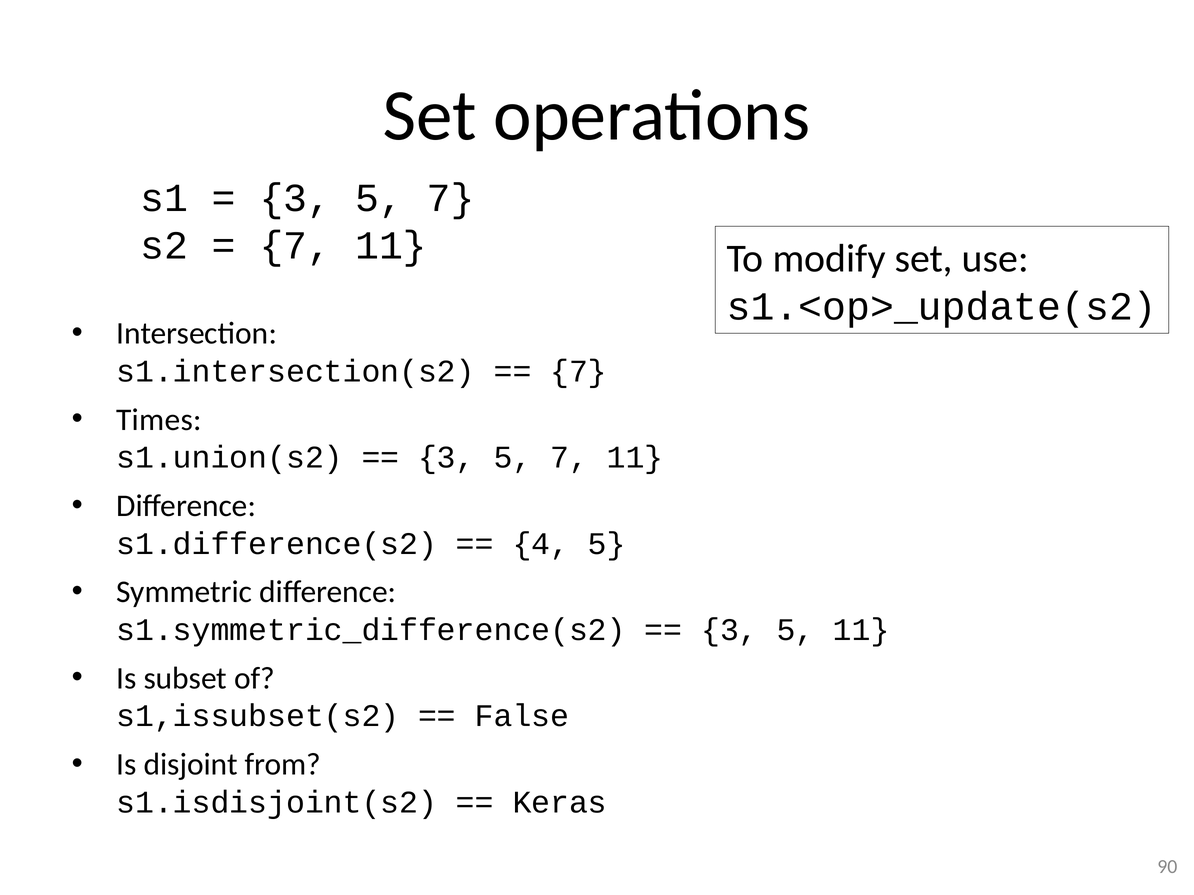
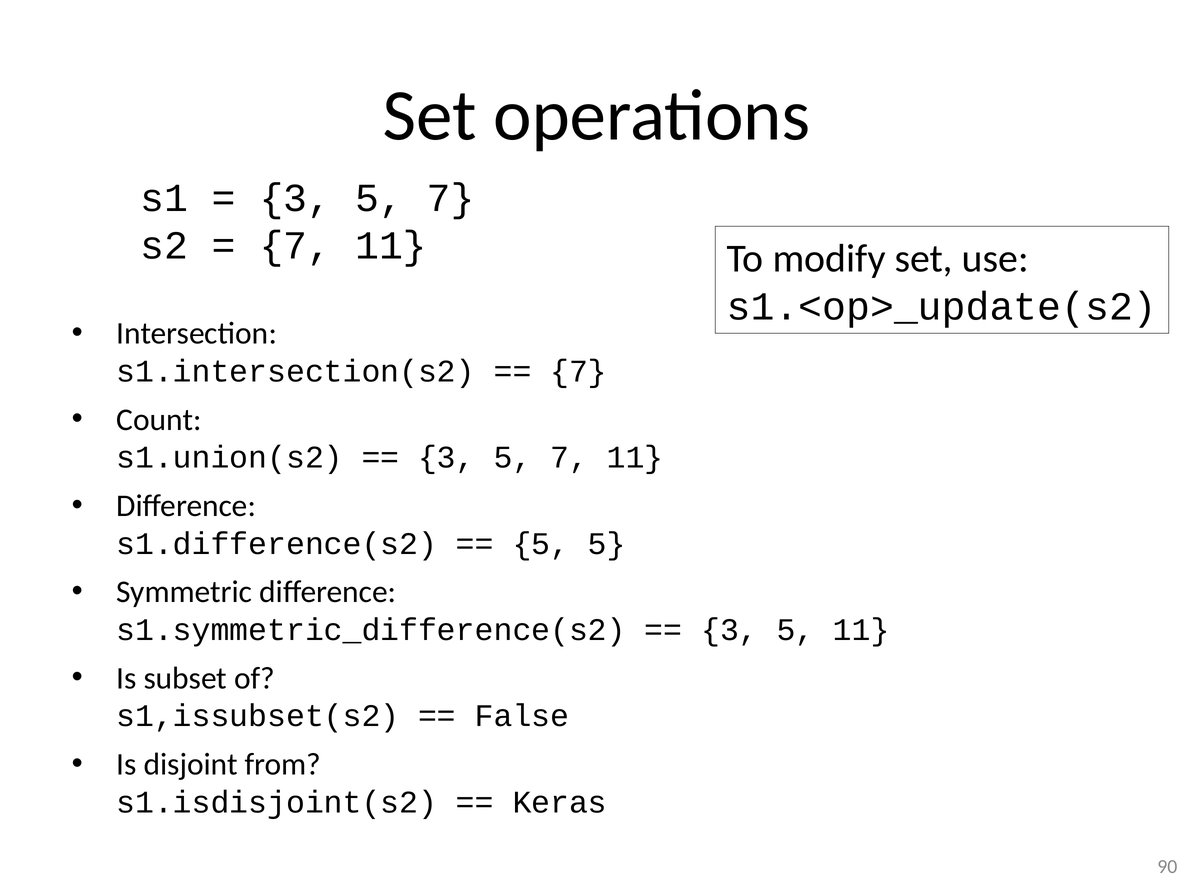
Times: Times -> Count
4 at (541, 544): 4 -> 5
